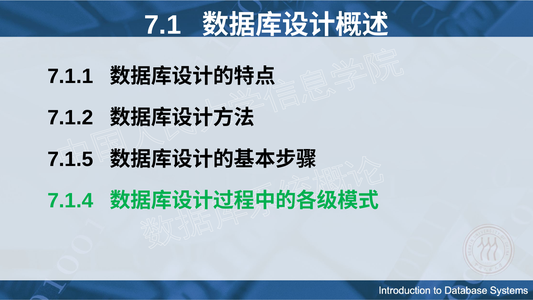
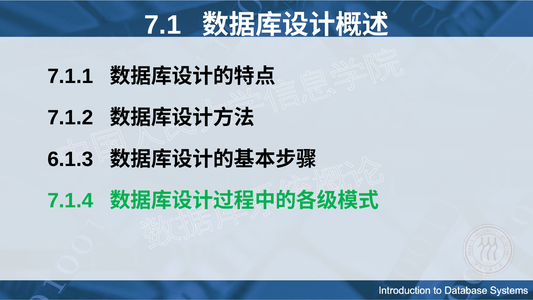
7.1.5: 7.1.5 -> 6.1.3
